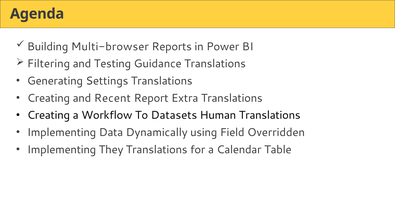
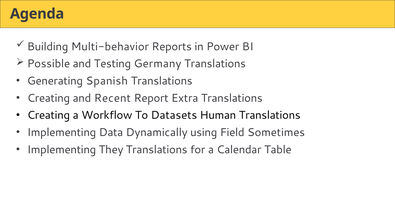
Multi-browser: Multi-browser -> Multi-behavior
Filtering: Filtering -> Possible
Guidance: Guidance -> Germany
Settings: Settings -> Spanish
Overridden: Overridden -> Sometimes
